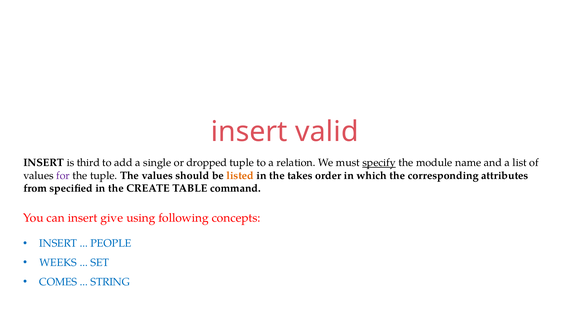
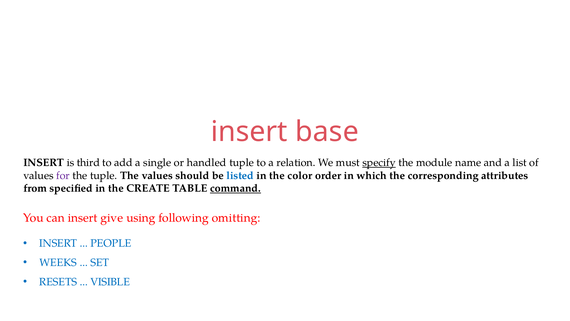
valid: valid -> base
dropped: dropped -> handled
listed colour: orange -> blue
takes: takes -> color
command underline: none -> present
concepts: concepts -> omitting
COMES: COMES -> RESETS
STRING: STRING -> VISIBLE
